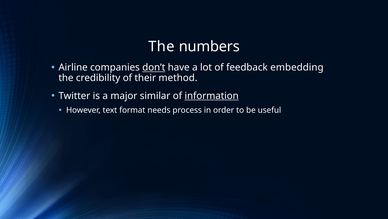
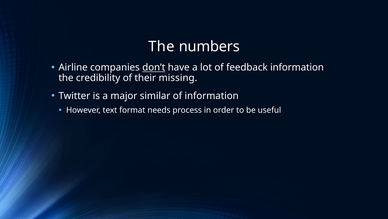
feedback embedding: embedding -> information
method: method -> missing
information at (212, 96) underline: present -> none
